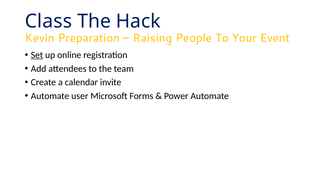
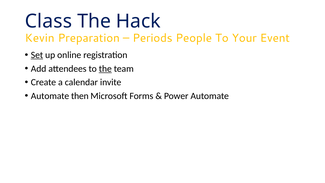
Raising: Raising -> Periods
the at (105, 69) underline: none -> present
user: user -> then
